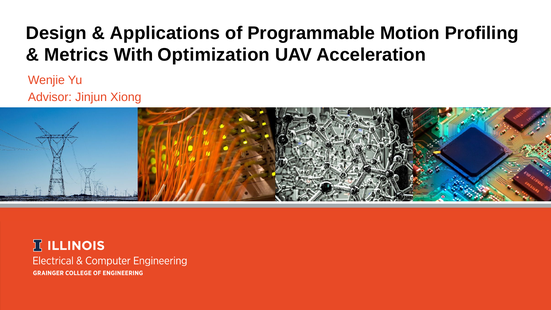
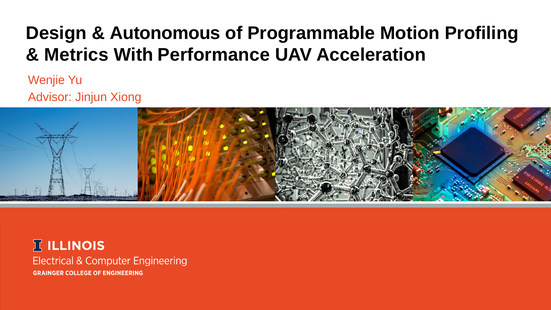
Applications: Applications -> Autonomous
Optimization: Optimization -> Performance
